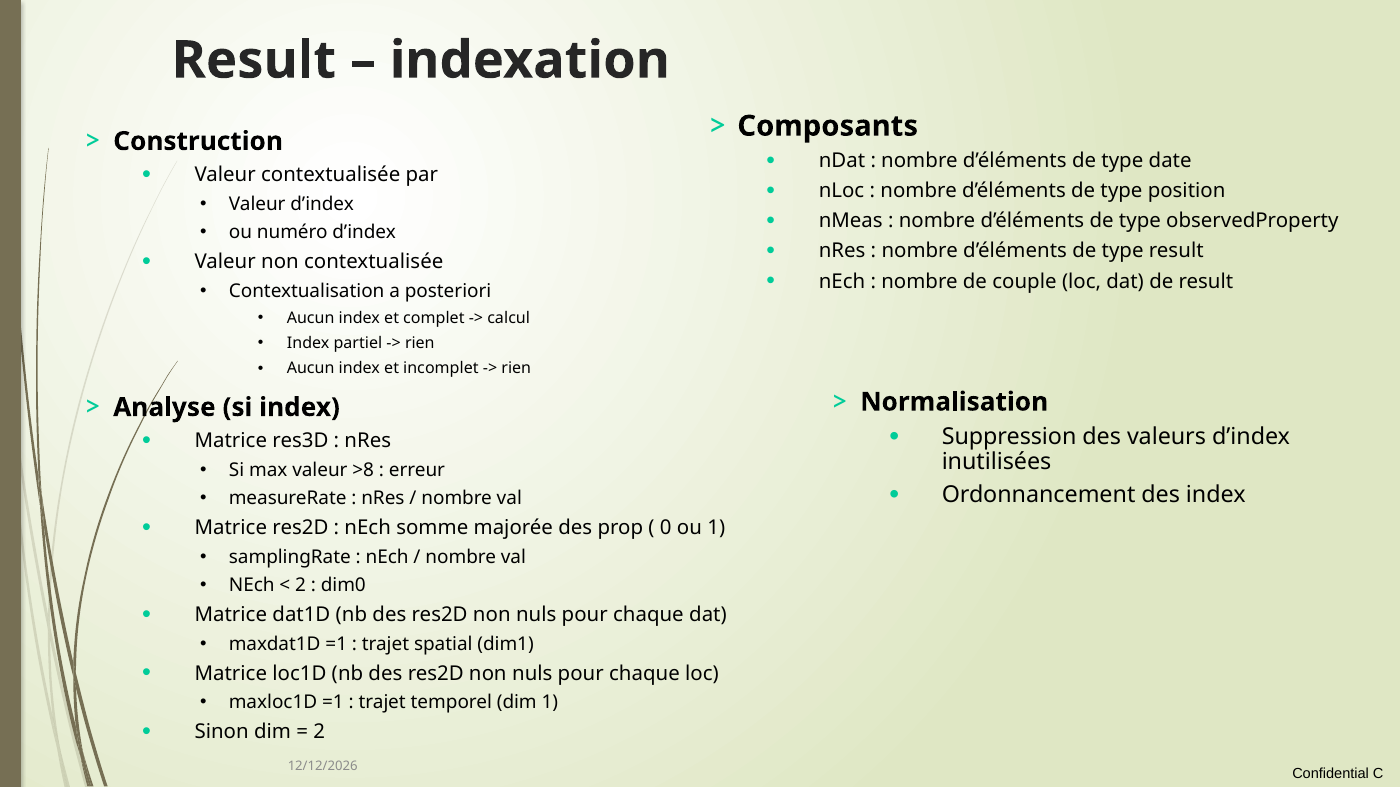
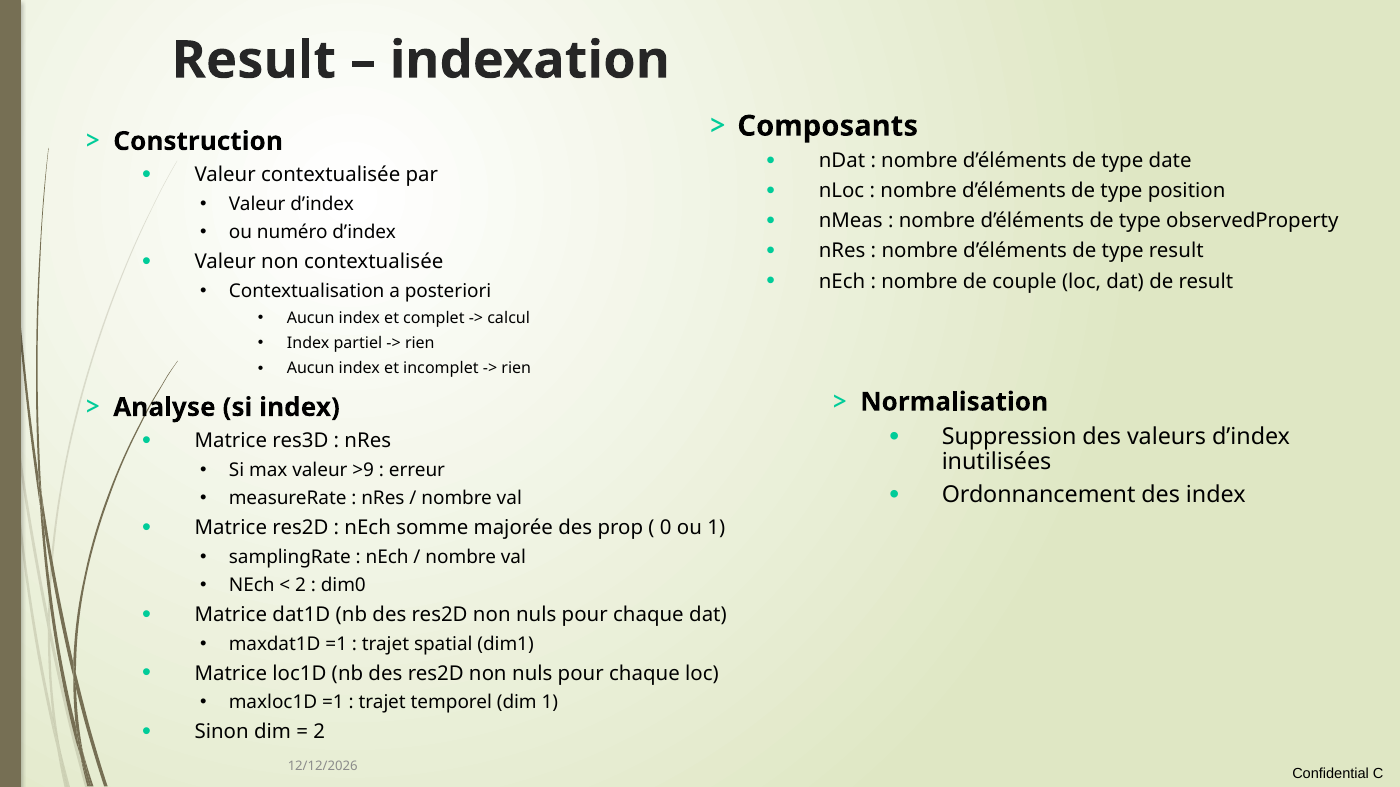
>8: >8 -> >9
